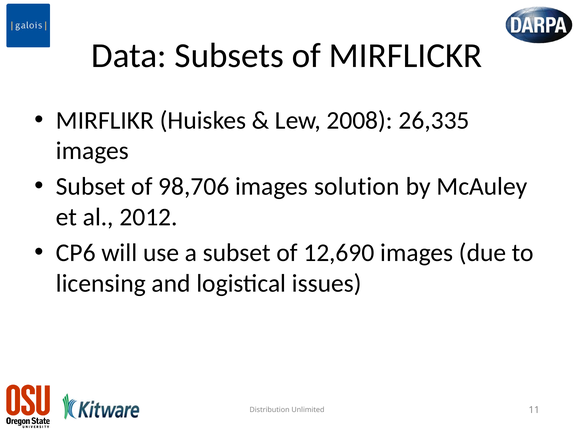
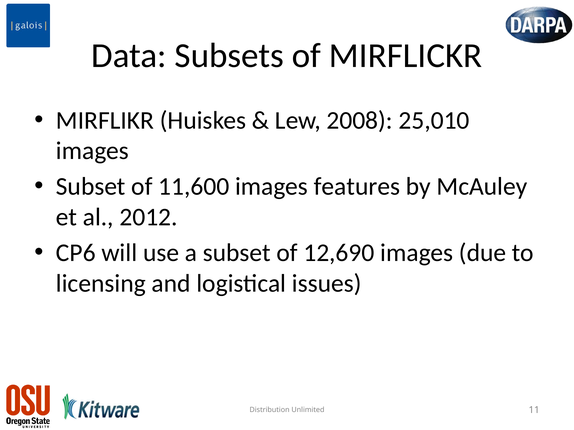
26,335: 26,335 -> 25,010
98,706: 98,706 -> 11,600
solution: solution -> features
